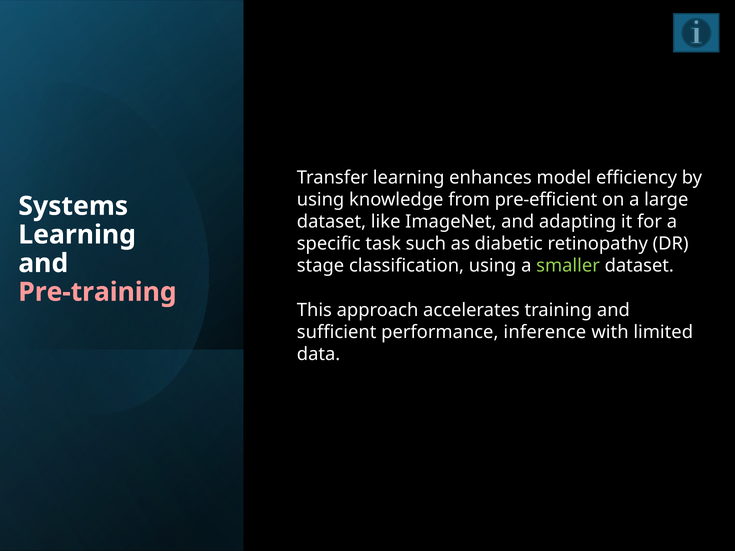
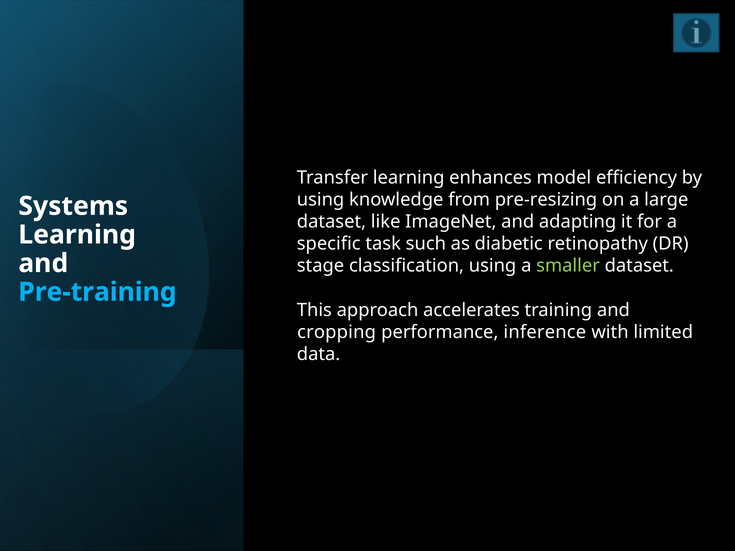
pre-efficient: pre-efficient -> pre-resizing
Pre-training colour: pink -> light blue
sufficient: sufficient -> cropping
